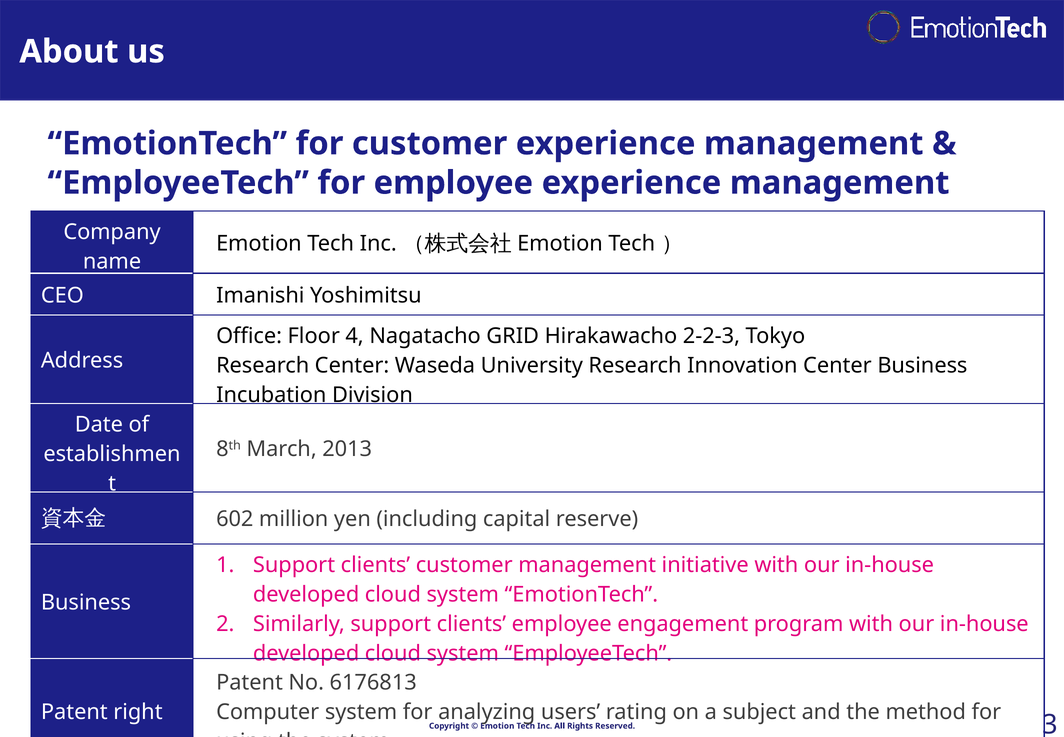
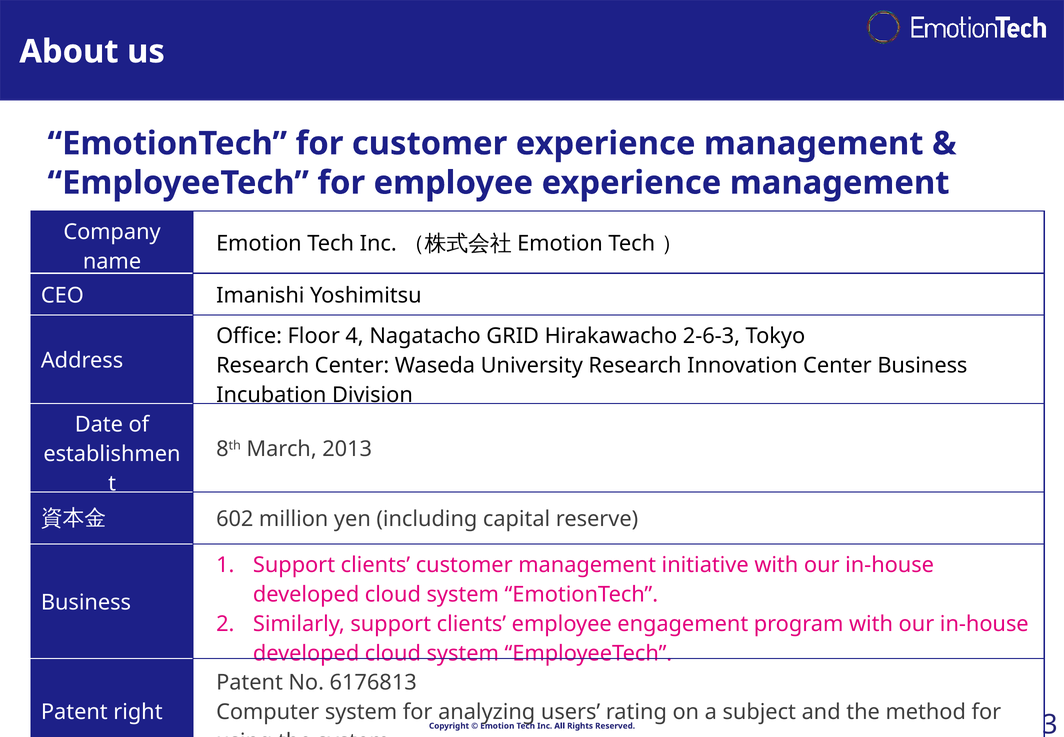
2-2-3: 2-2-3 -> 2-6-3
